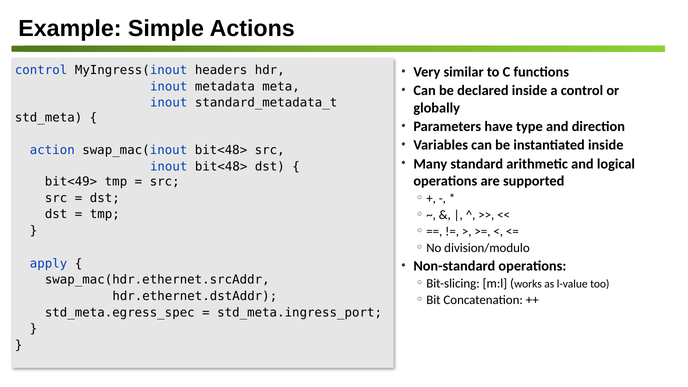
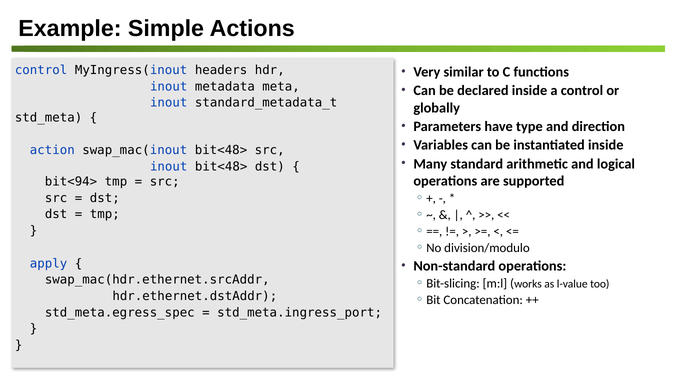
bit<49>: bit<49> -> bit<94>
